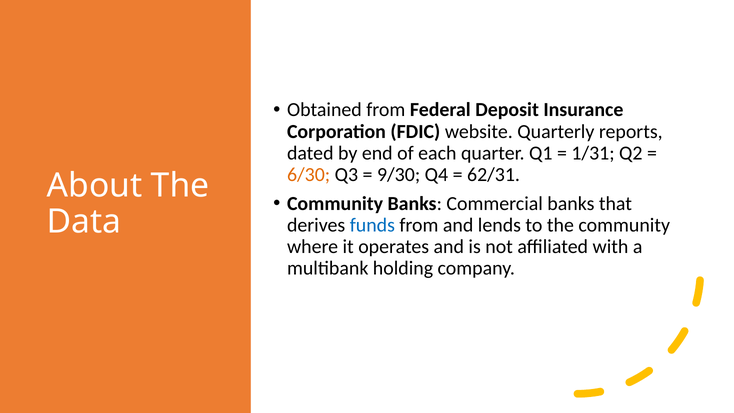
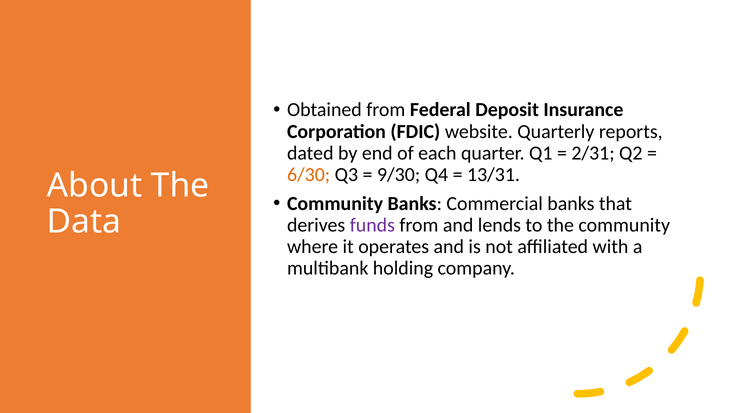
1/31: 1/31 -> 2/31
62/31: 62/31 -> 13/31
funds colour: blue -> purple
